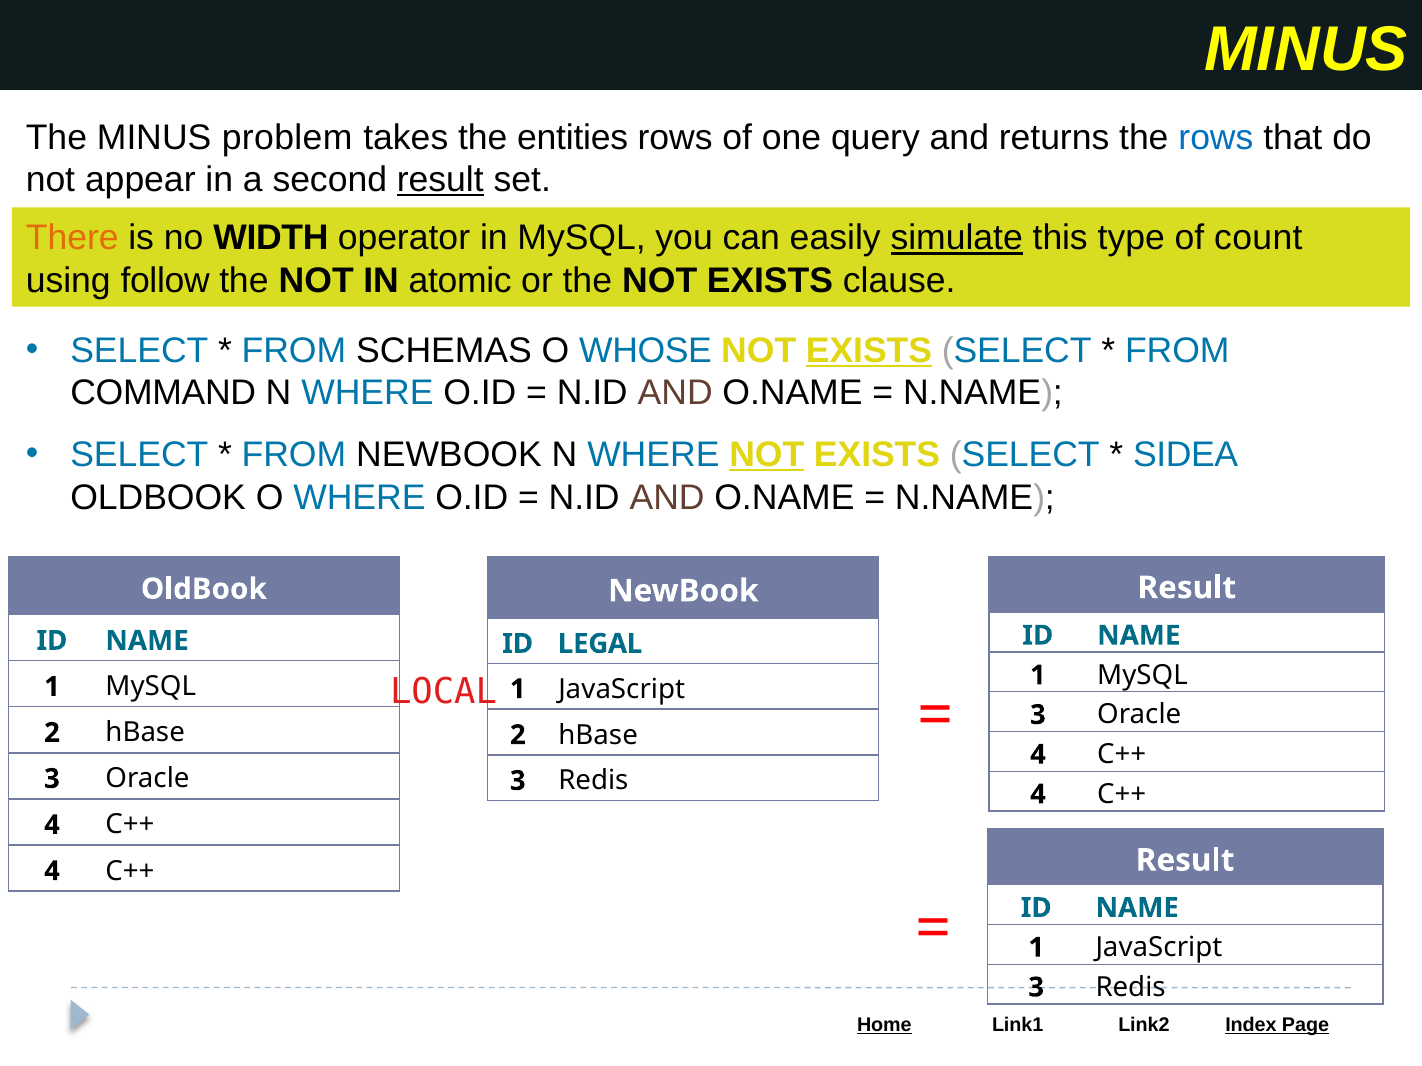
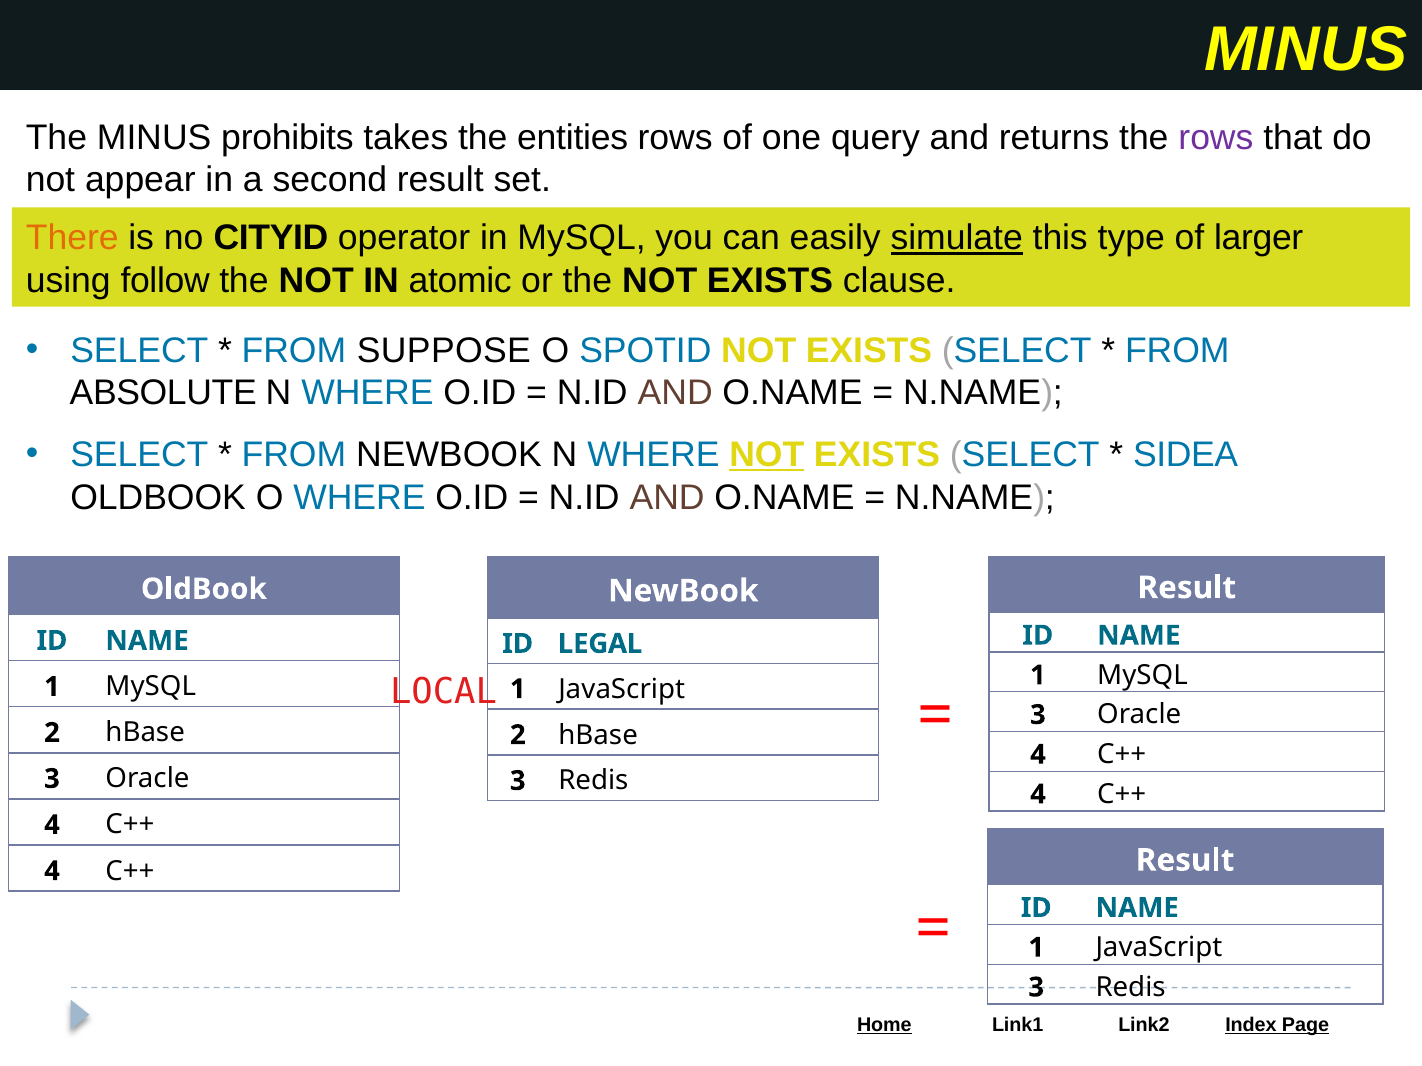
problem: problem -> prohibits
rows at (1216, 137) colour: blue -> purple
result at (440, 180) underline: present -> none
WIDTH: WIDTH -> CITYID
count: count -> larger
SCHEMAS: SCHEMAS -> SUPPOSE
WHOSE: WHOSE -> SPOTID
EXISTS at (869, 351) underline: present -> none
COMMAND: COMMAND -> ABSOLUTE
